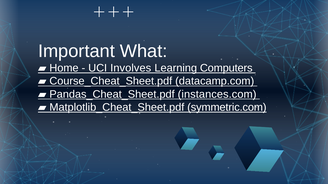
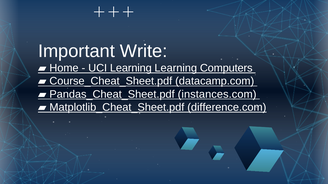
What: What -> Write
UCI Involves: Involves -> Learning
symmetric.com: symmetric.com -> difference.com
